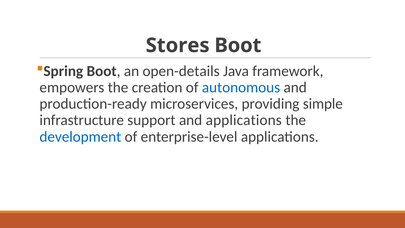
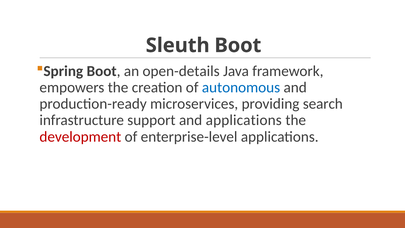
Stores: Stores -> Sleuth
simple: simple -> search
development colour: blue -> red
